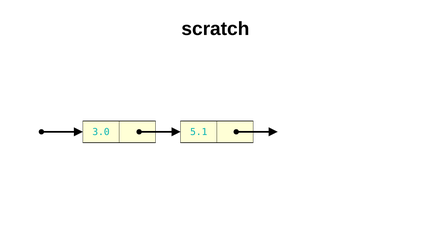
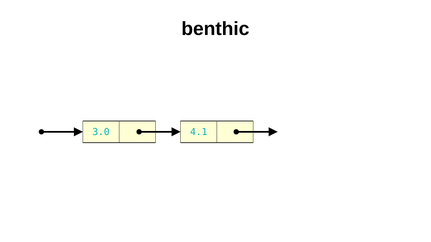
scratch: scratch -> benthic
5.1: 5.1 -> 4.1
